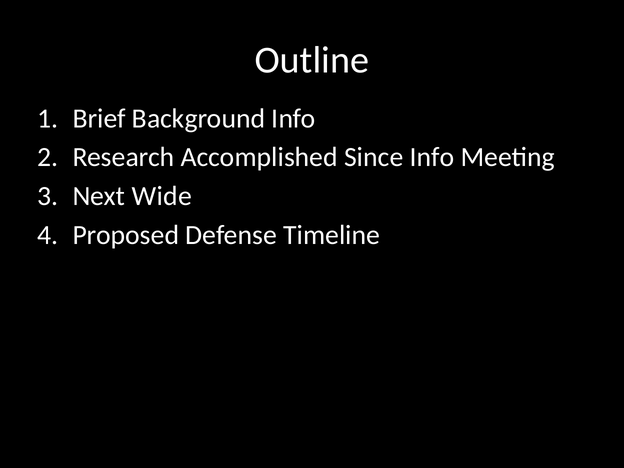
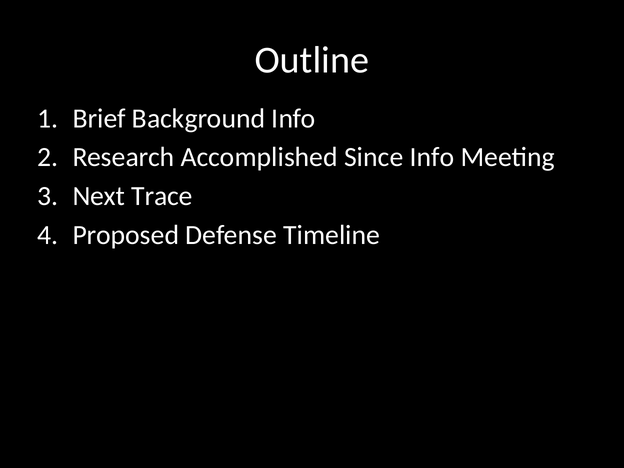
Wide: Wide -> Trace
